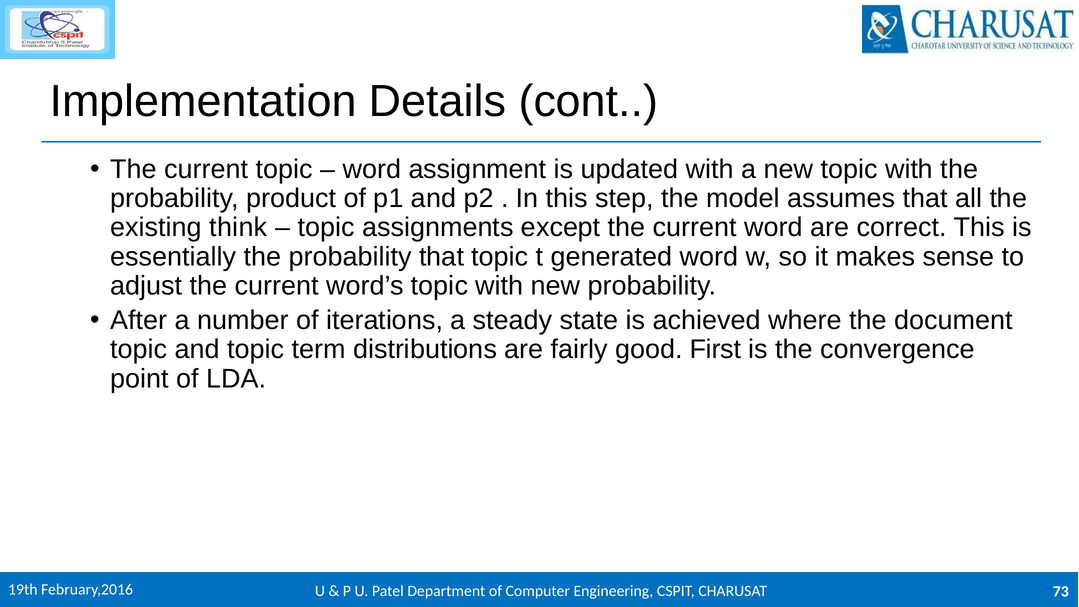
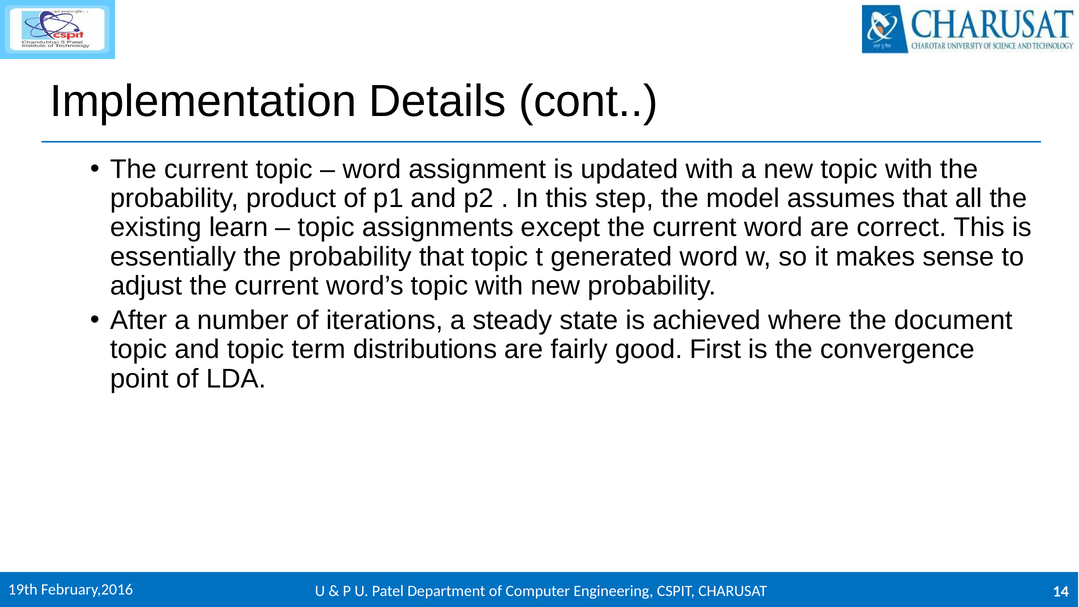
think: think -> learn
73: 73 -> 14
